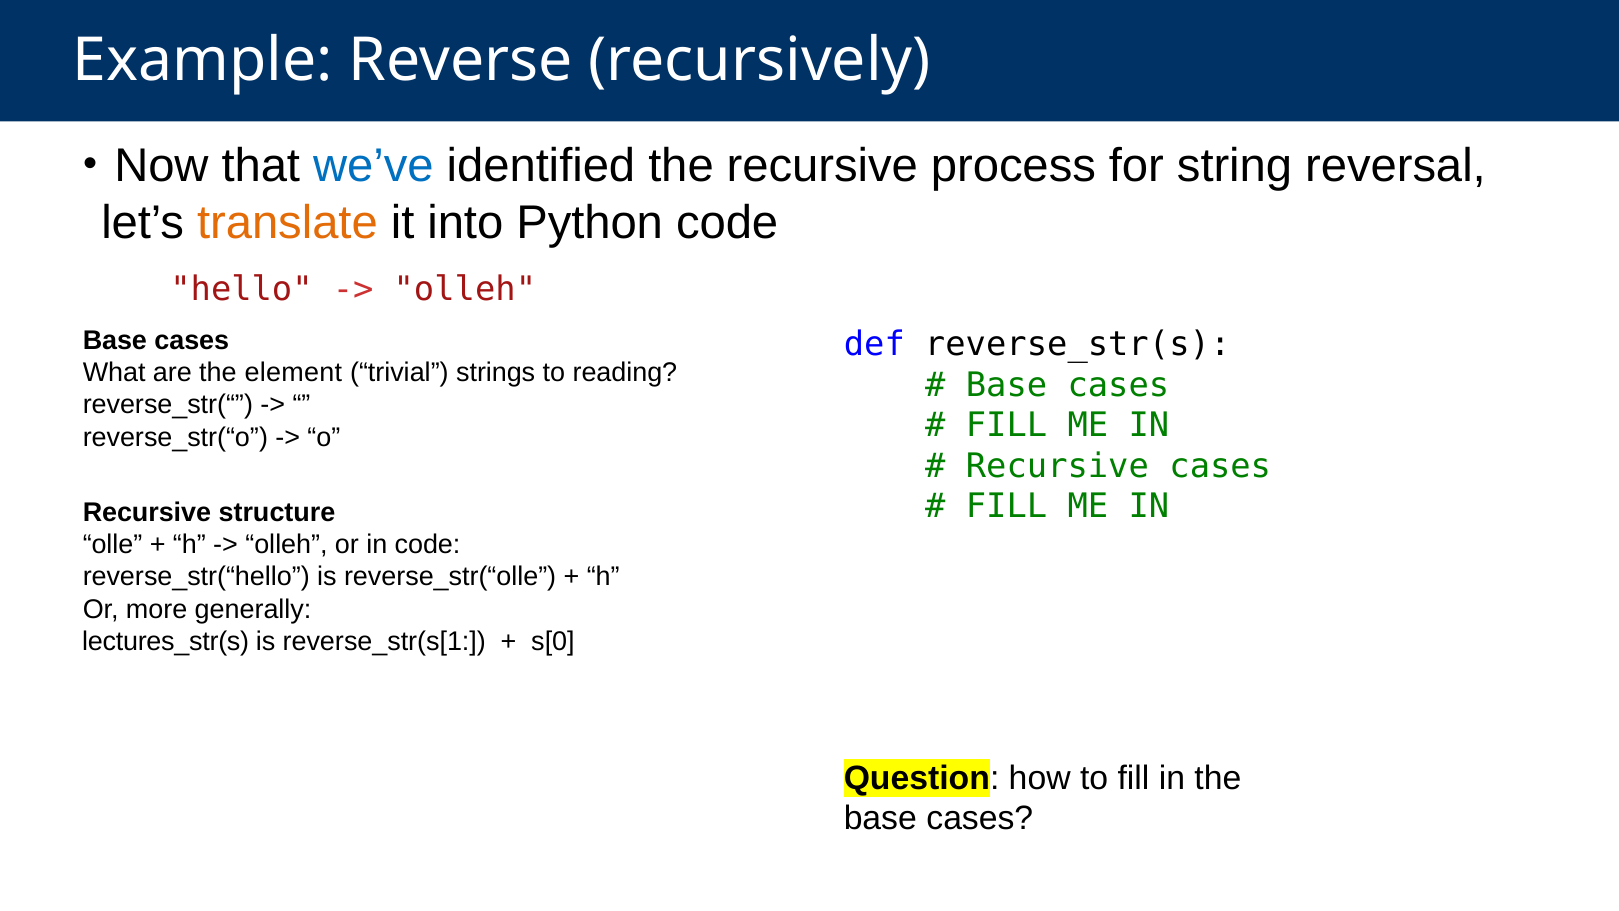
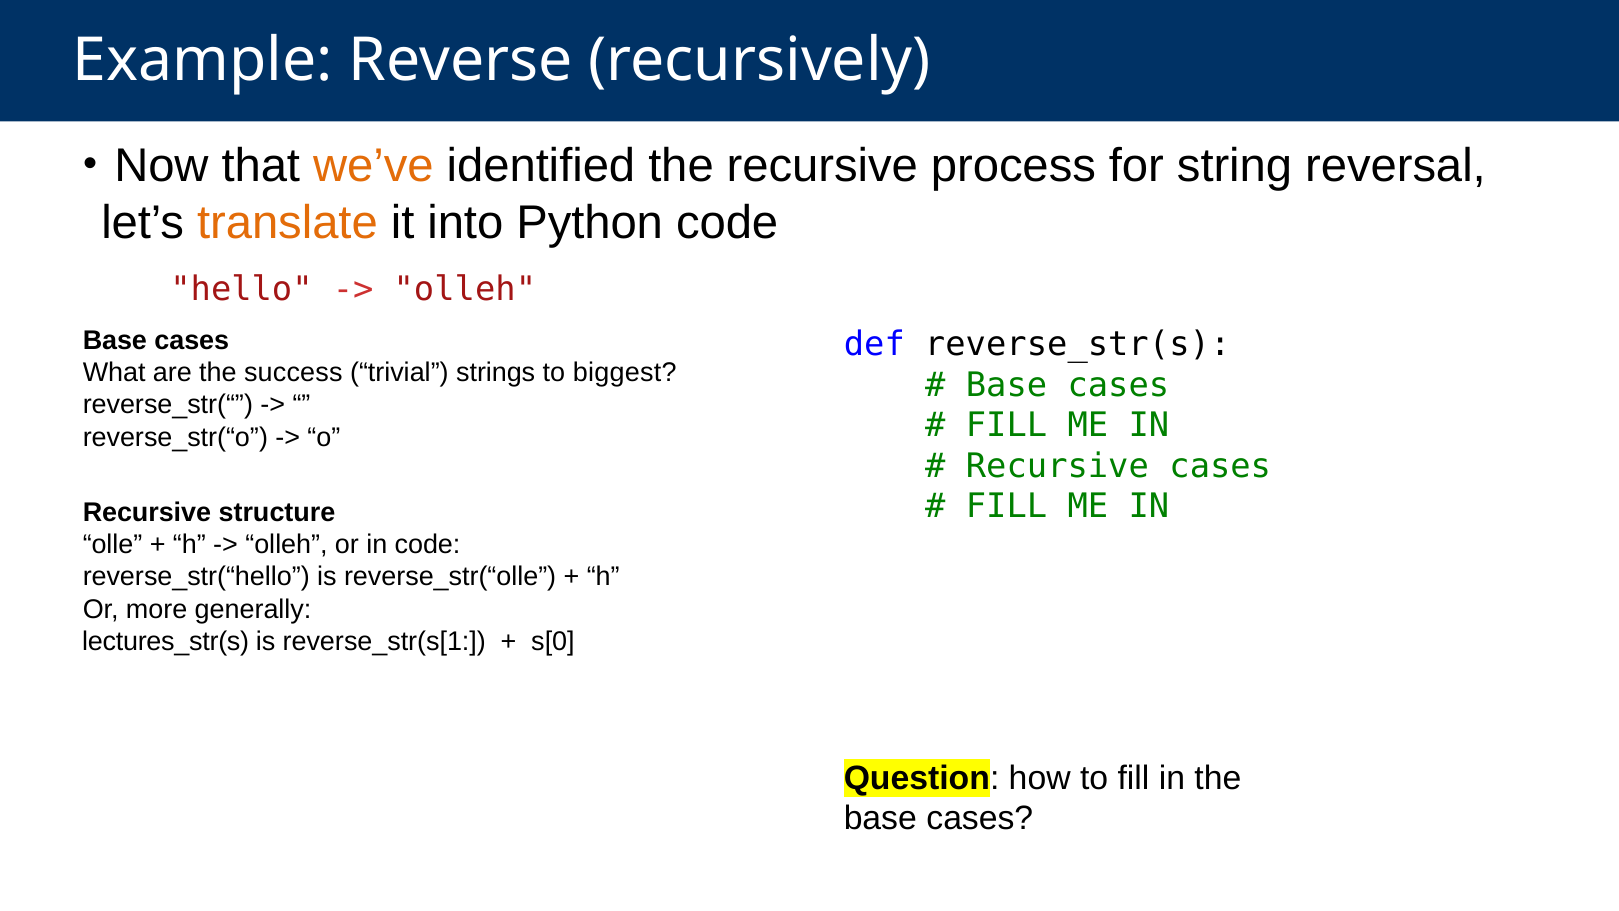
we’ve colour: blue -> orange
element: element -> success
reading: reading -> biggest
